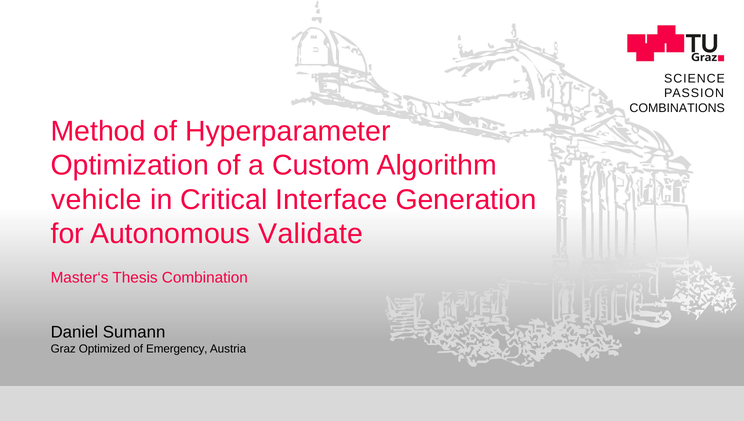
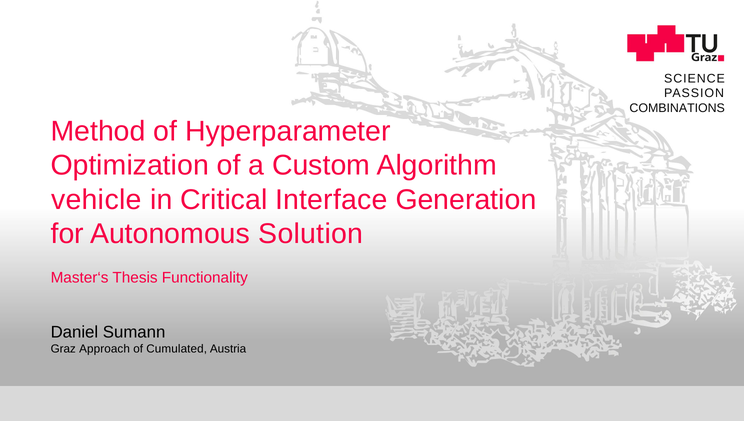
Validate: Validate -> Solution
Combination: Combination -> Functionality
Optimized: Optimized -> Approach
Emergency: Emergency -> Cumulated
